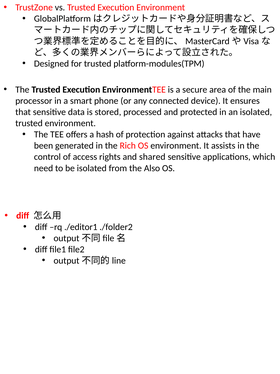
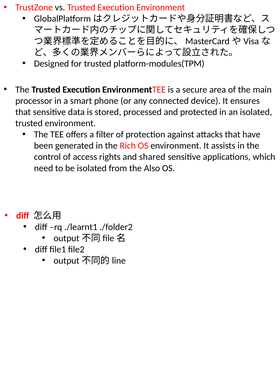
hash: hash -> filter
./editor1: ./editor1 -> ./learnt1
